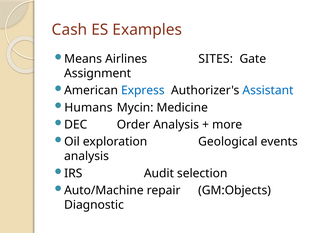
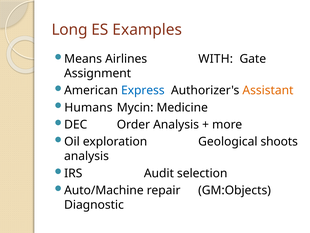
Cash: Cash -> Long
SITES: SITES -> WITH
Assistant colour: blue -> orange
events: events -> shoots
